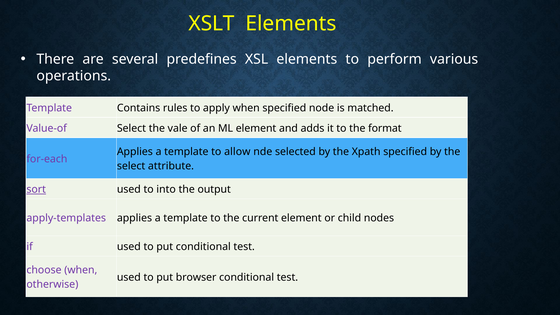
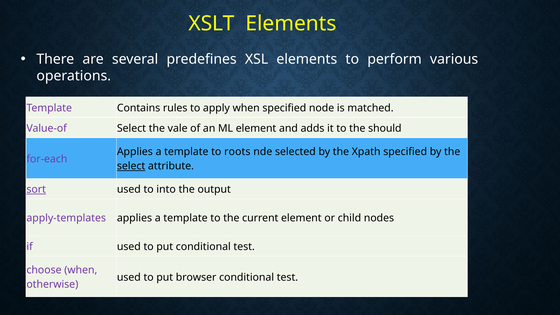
format: format -> should
allow: allow -> roots
select at (131, 166) underline: none -> present
